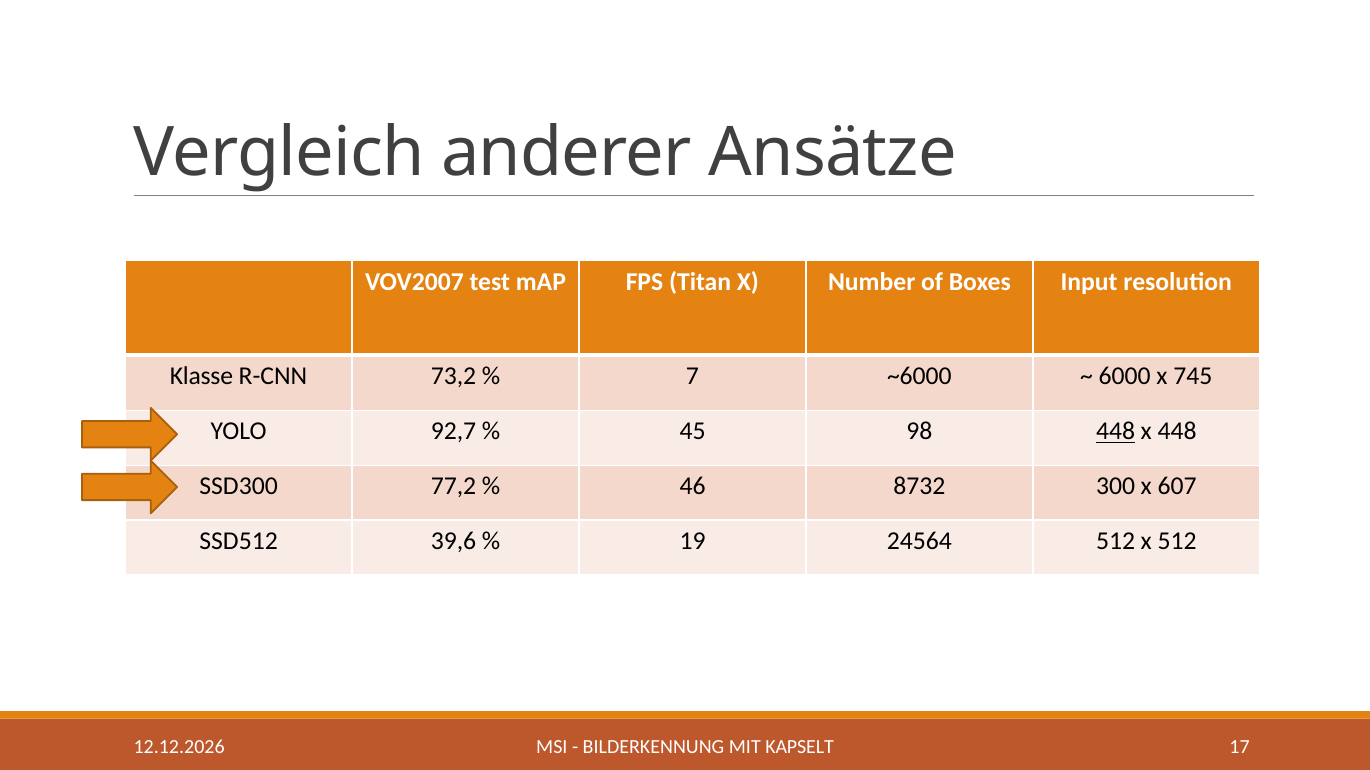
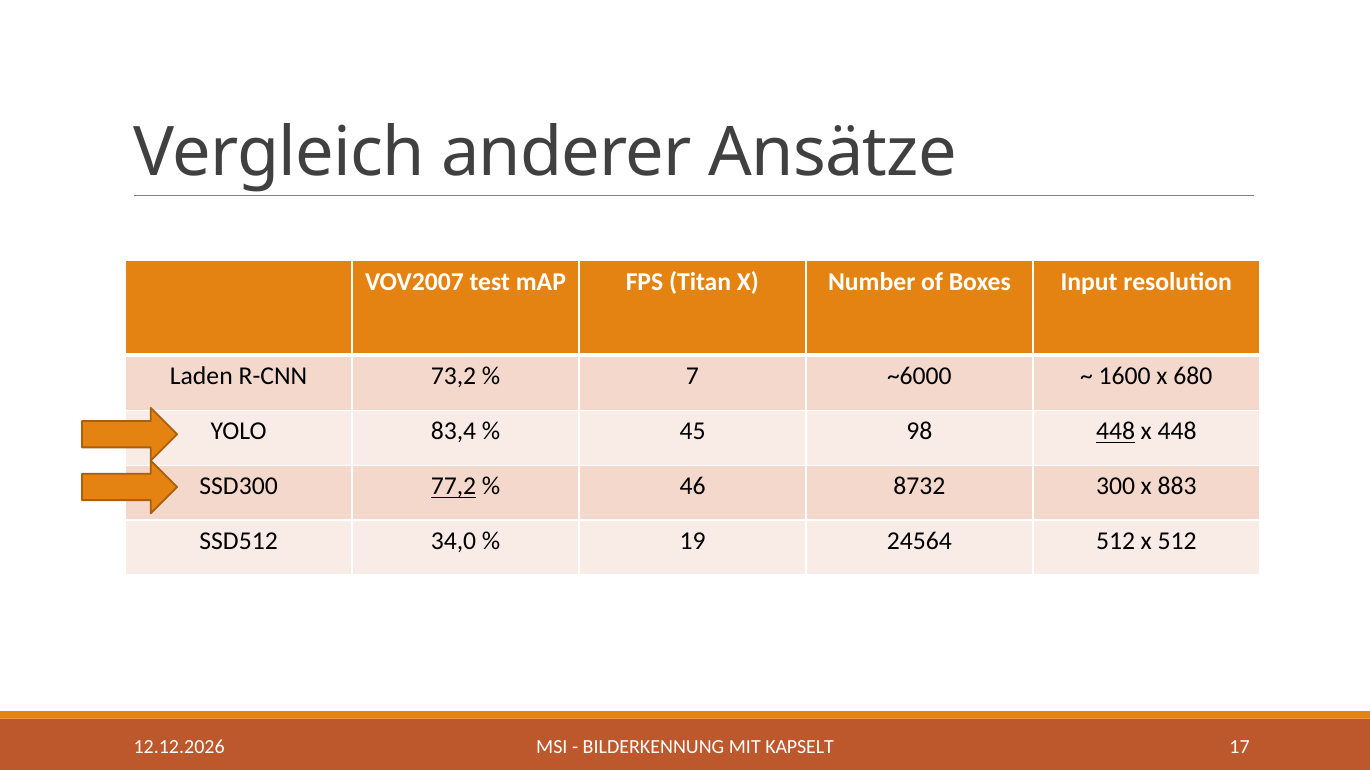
Klasse: Klasse -> Laden
6000: 6000 -> 1600
745: 745 -> 680
92,7: 92,7 -> 83,4
77,2 underline: none -> present
607: 607 -> 883
39,6: 39,6 -> 34,0
